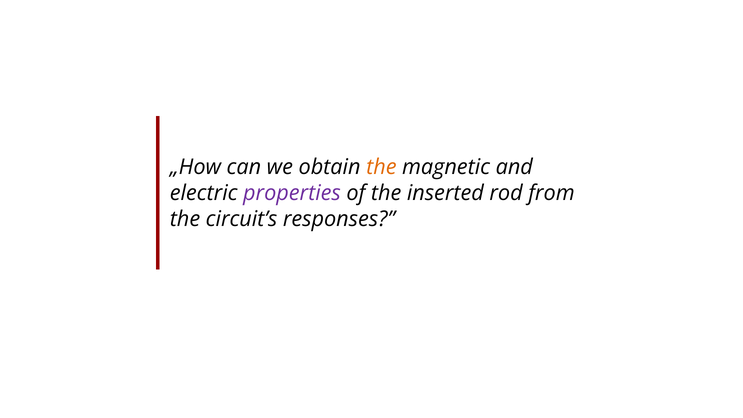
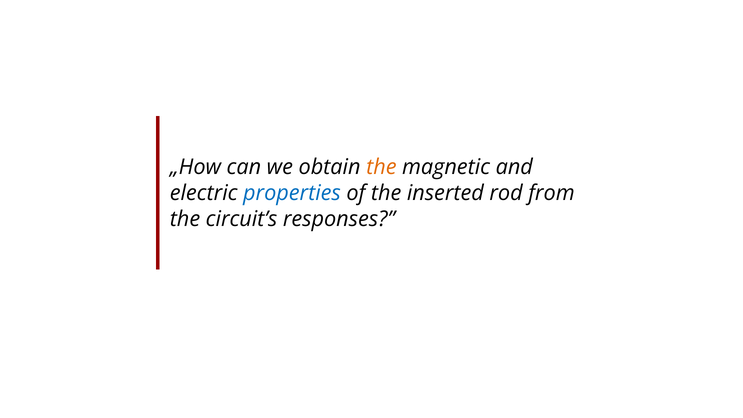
properties colour: purple -> blue
